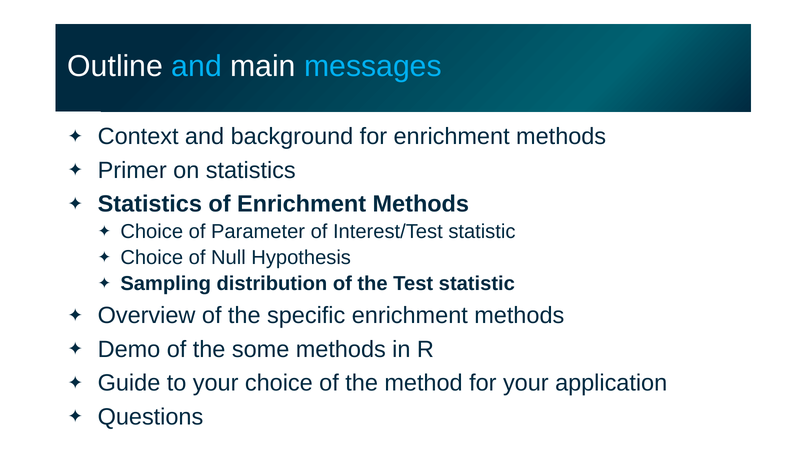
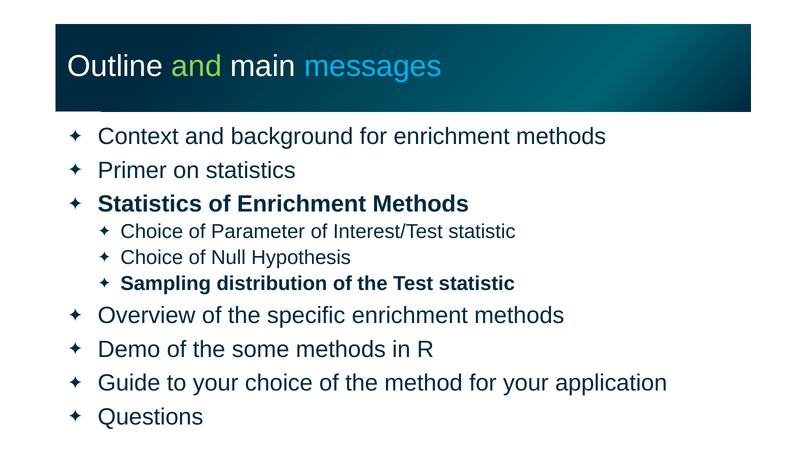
and at (197, 66) colour: light blue -> light green
